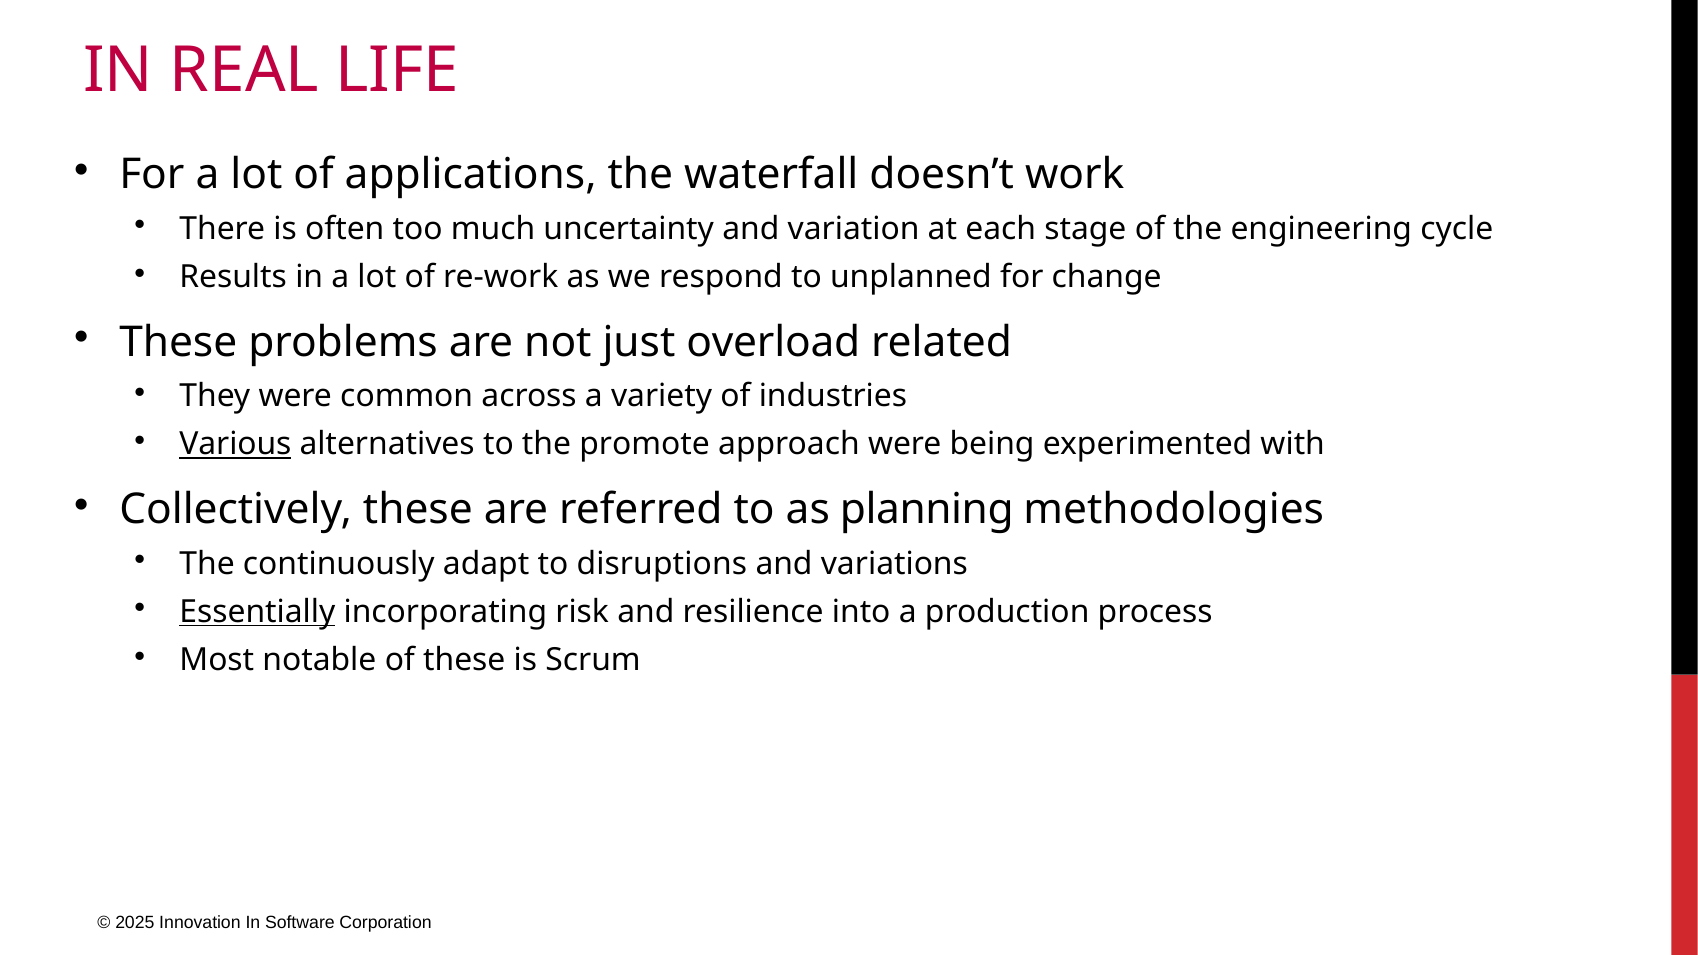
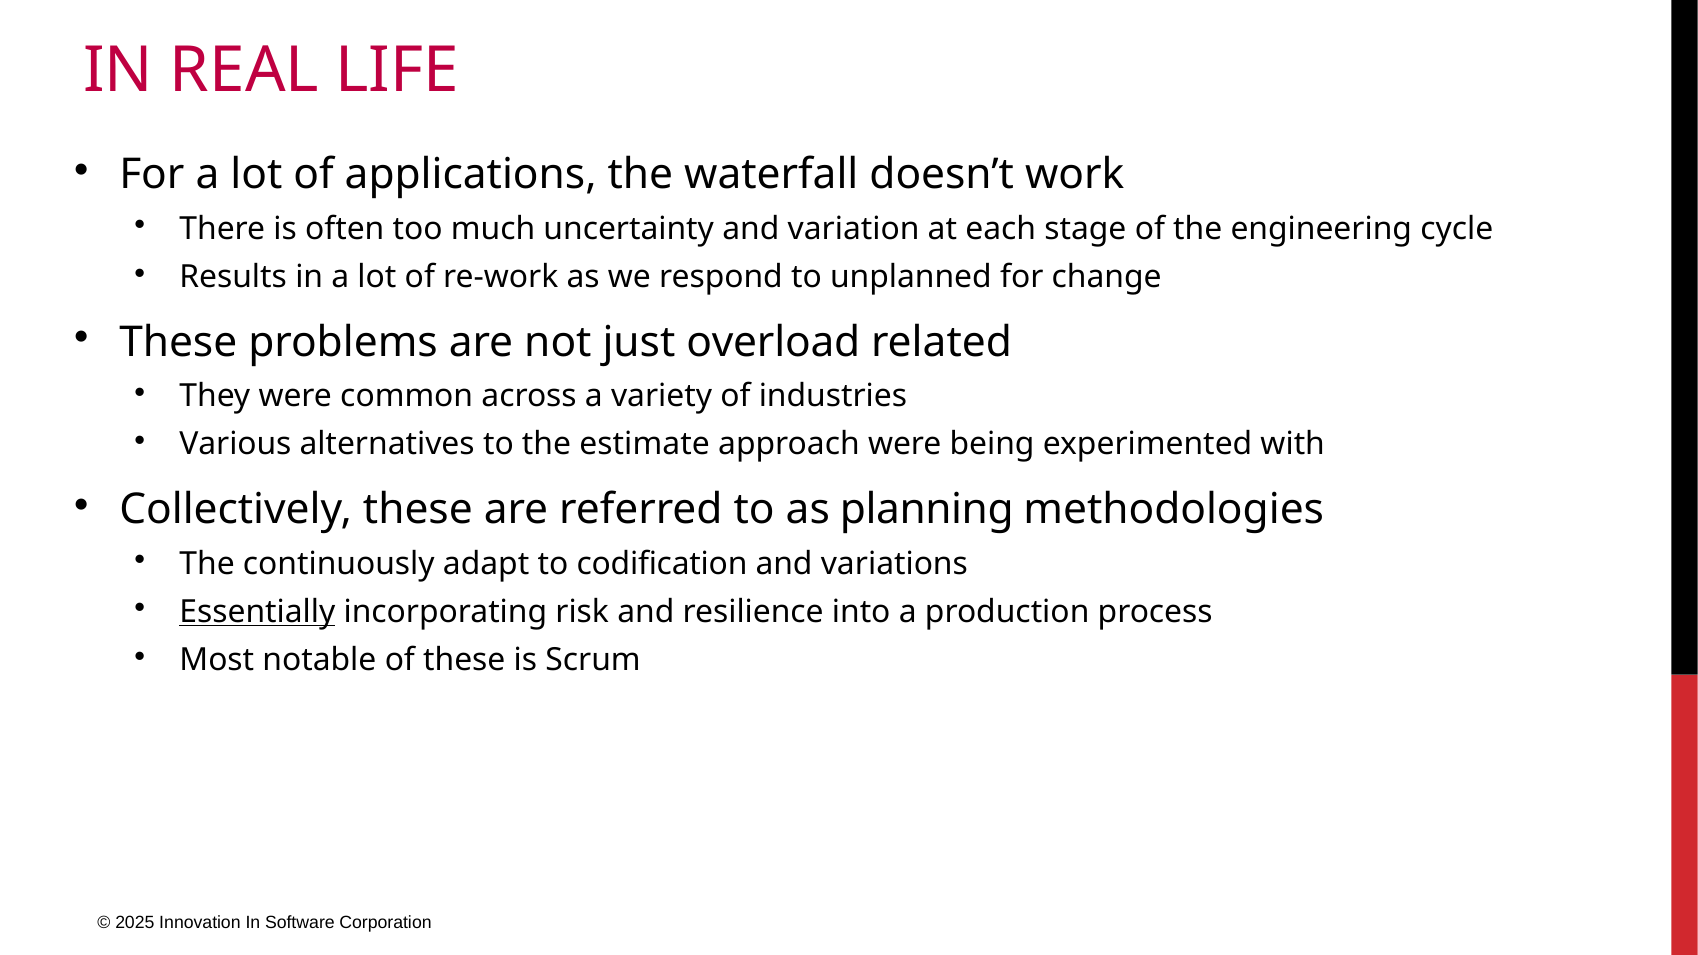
Various underline: present -> none
promote: promote -> estimate
disruptions: disruptions -> codification
